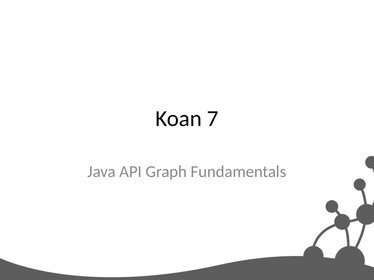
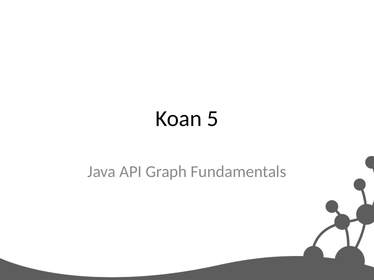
7: 7 -> 5
